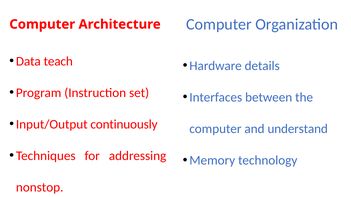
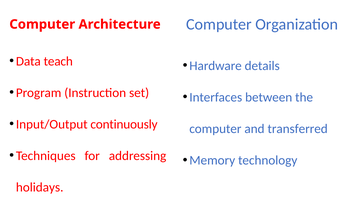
understand: understand -> transferred
nonstop: nonstop -> holidays
